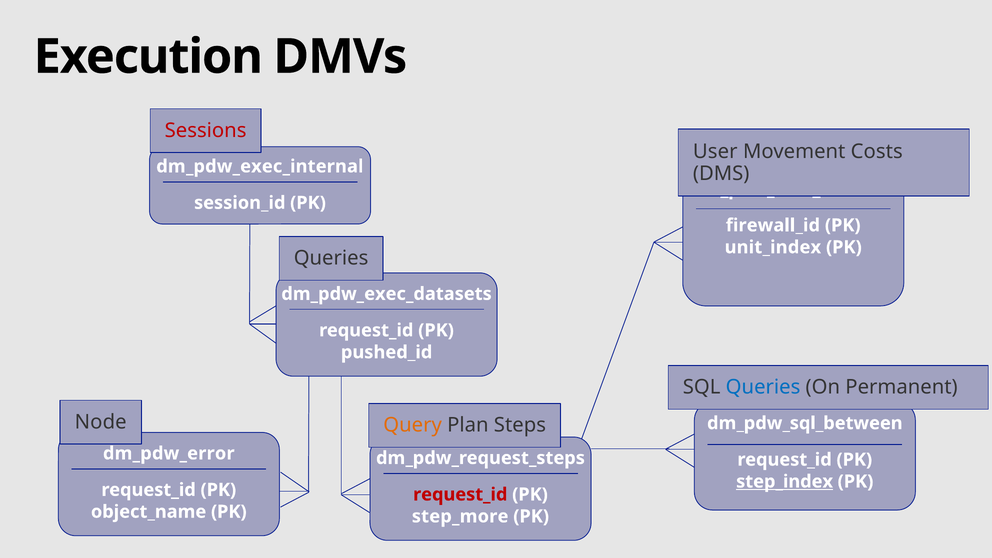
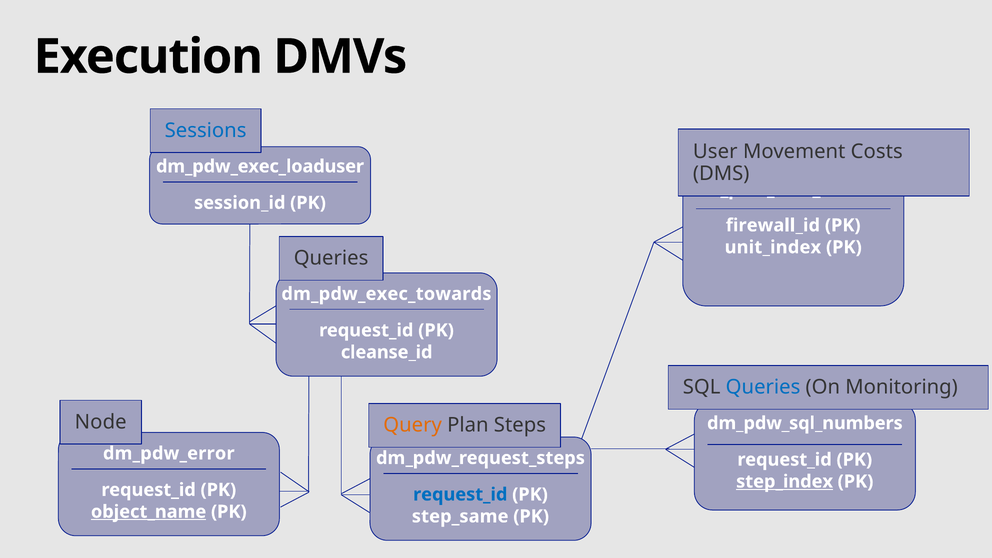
Sessions colour: red -> blue
dm_pdw_exec_internal: dm_pdw_exec_internal -> dm_pdw_exec_loaduser
dm_pdw_exec_datasets: dm_pdw_exec_datasets -> dm_pdw_exec_towards
pushed_id: pushed_id -> cleanse_id
Permanent: Permanent -> Monitoring
dm_pdw_sql_between: dm_pdw_sql_between -> dm_pdw_sql_numbers
request_id at (460, 494) colour: red -> blue
object_name underline: none -> present
step_more: step_more -> step_same
